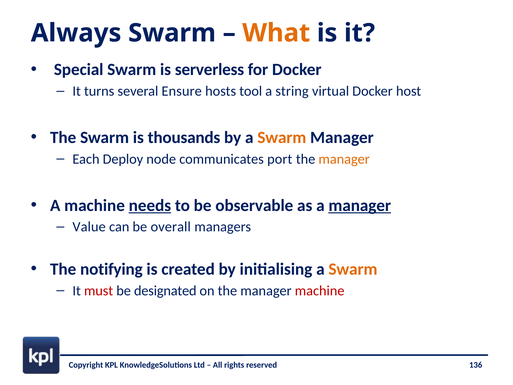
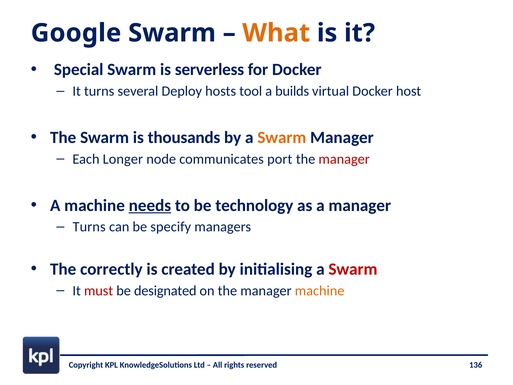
Always: Always -> Google
Ensure: Ensure -> Deploy
string: string -> builds
Deploy: Deploy -> Longer
manager at (344, 159) colour: orange -> red
observable: observable -> technology
manager at (360, 205) underline: present -> none
Value at (89, 227): Value -> Turns
overall: overall -> specify
notifying: notifying -> correctly
Swarm at (353, 269) colour: orange -> red
machine at (320, 291) colour: red -> orange
